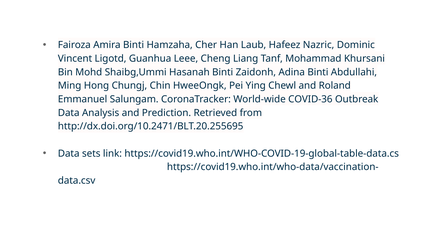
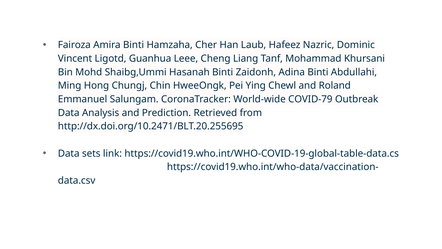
COVID-36: COVID-36 -> COVID-79
